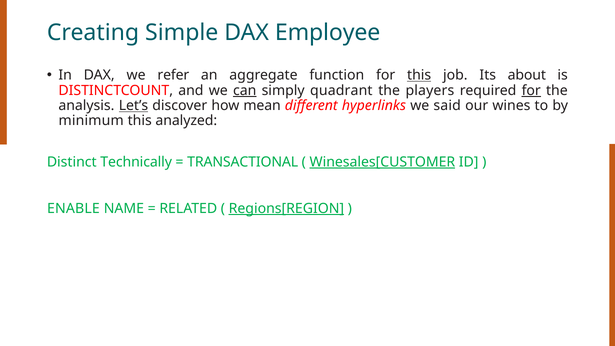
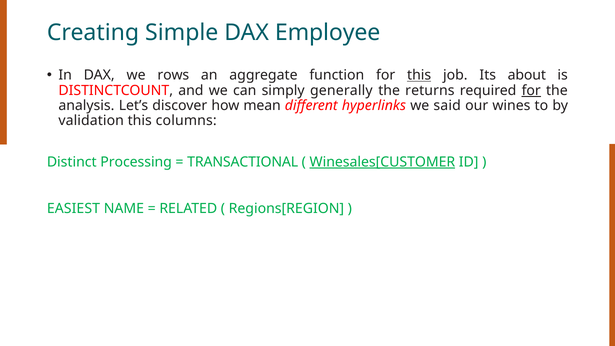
refer: refer -> rows
can underline: present -> none
quadrant: quadrant -> generally
players: players -> returns
Let’s underline: present -> none
minimum: minimum -> validation
analyzed: analyzed -> columns
Technically: Technically -> Processing
ENABLE: ENABLE -> EASIEST
Regions[REGION underline: present -> none
